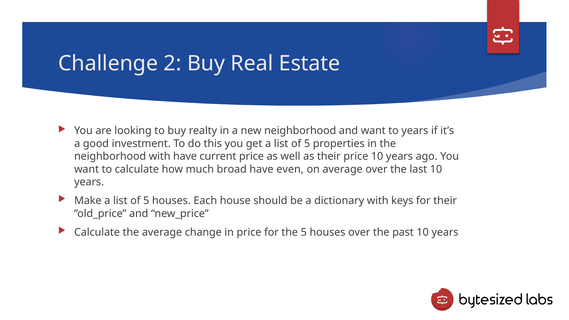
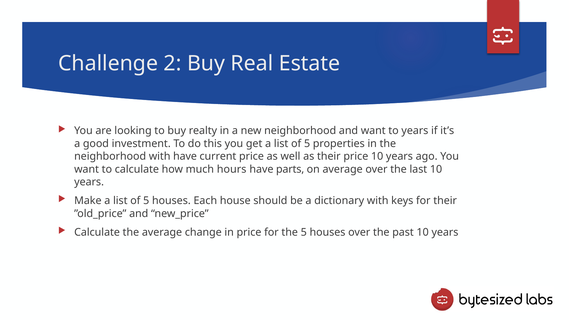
broad: broad -> hours
even: even -> parts
